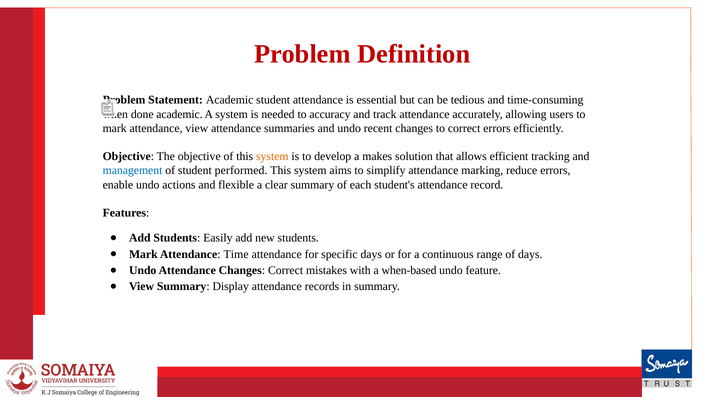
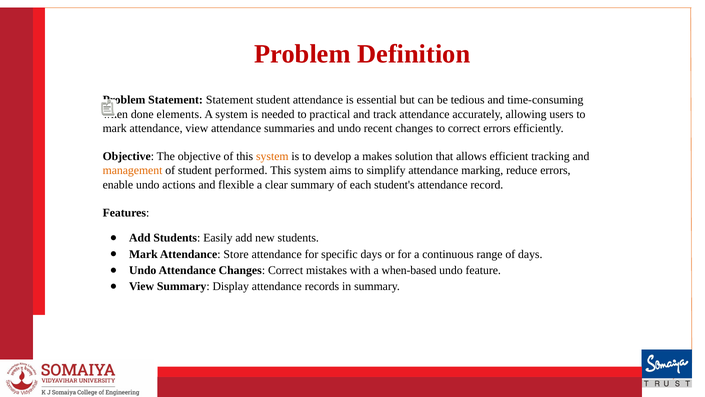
Statement Academic: Academic -> Statement
done academic: academic -> elements
accuracy: accuracy -> practical
management colour: blue -> orange
Time: Time -> Store
